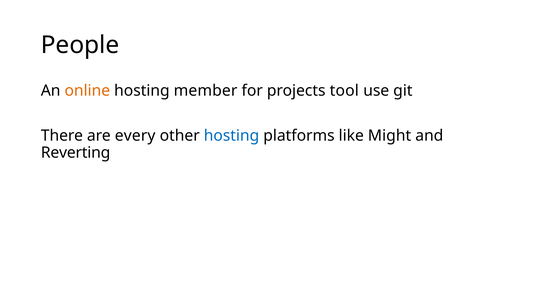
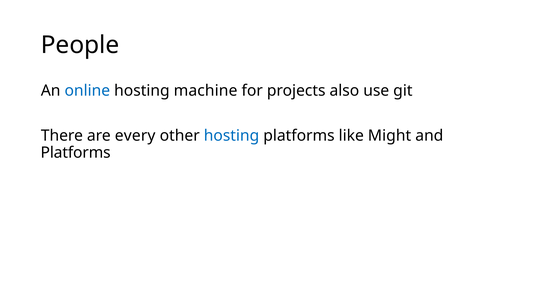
online colour: orange -> blue
member: member -> machine
tool: tool -> also
Reverting at (76, 152): Reverting -> Platforms
